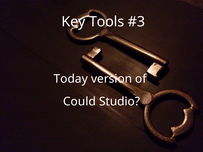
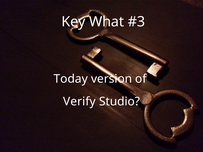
Tools: Tools -> What
Could: Could -> Verify
